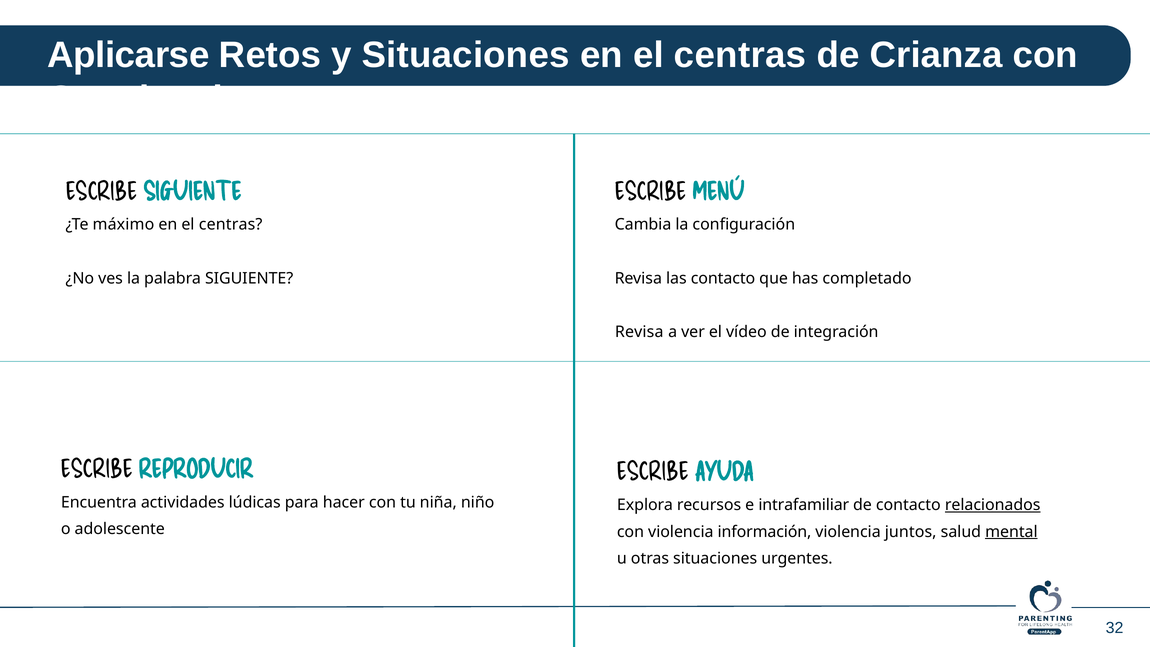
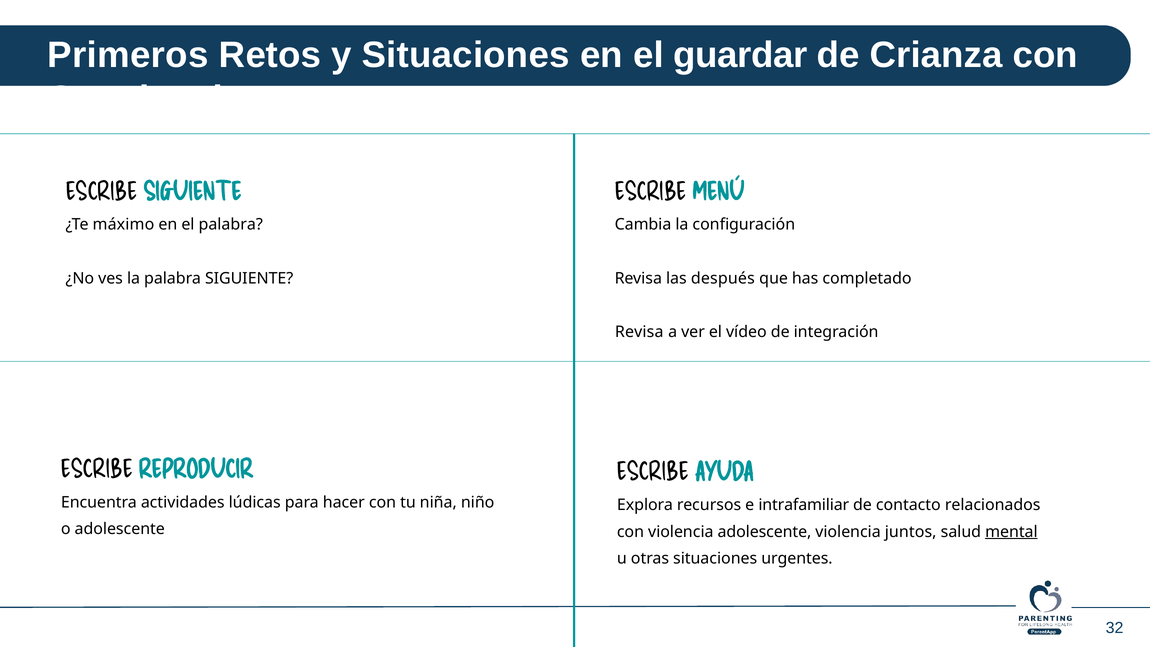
Aplicarse: Aplicarse -> Primeros
centras at (740, 55): centras -> guardar
centras at (231, 225): centras -> palabra
las contacto: contacto -> después
relacionados underline: present -> none
violencia información: información -> adolescente
